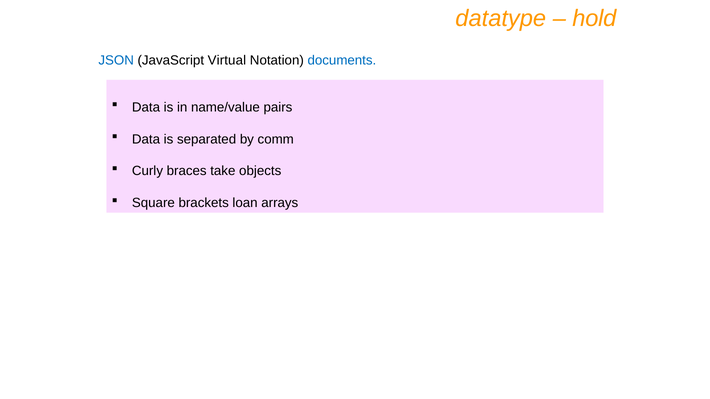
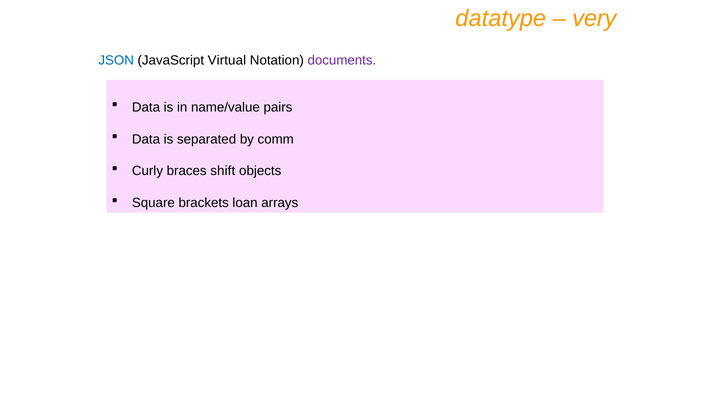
hold: hold -> very
documents colour: blue -> purple
take: take -> shift
